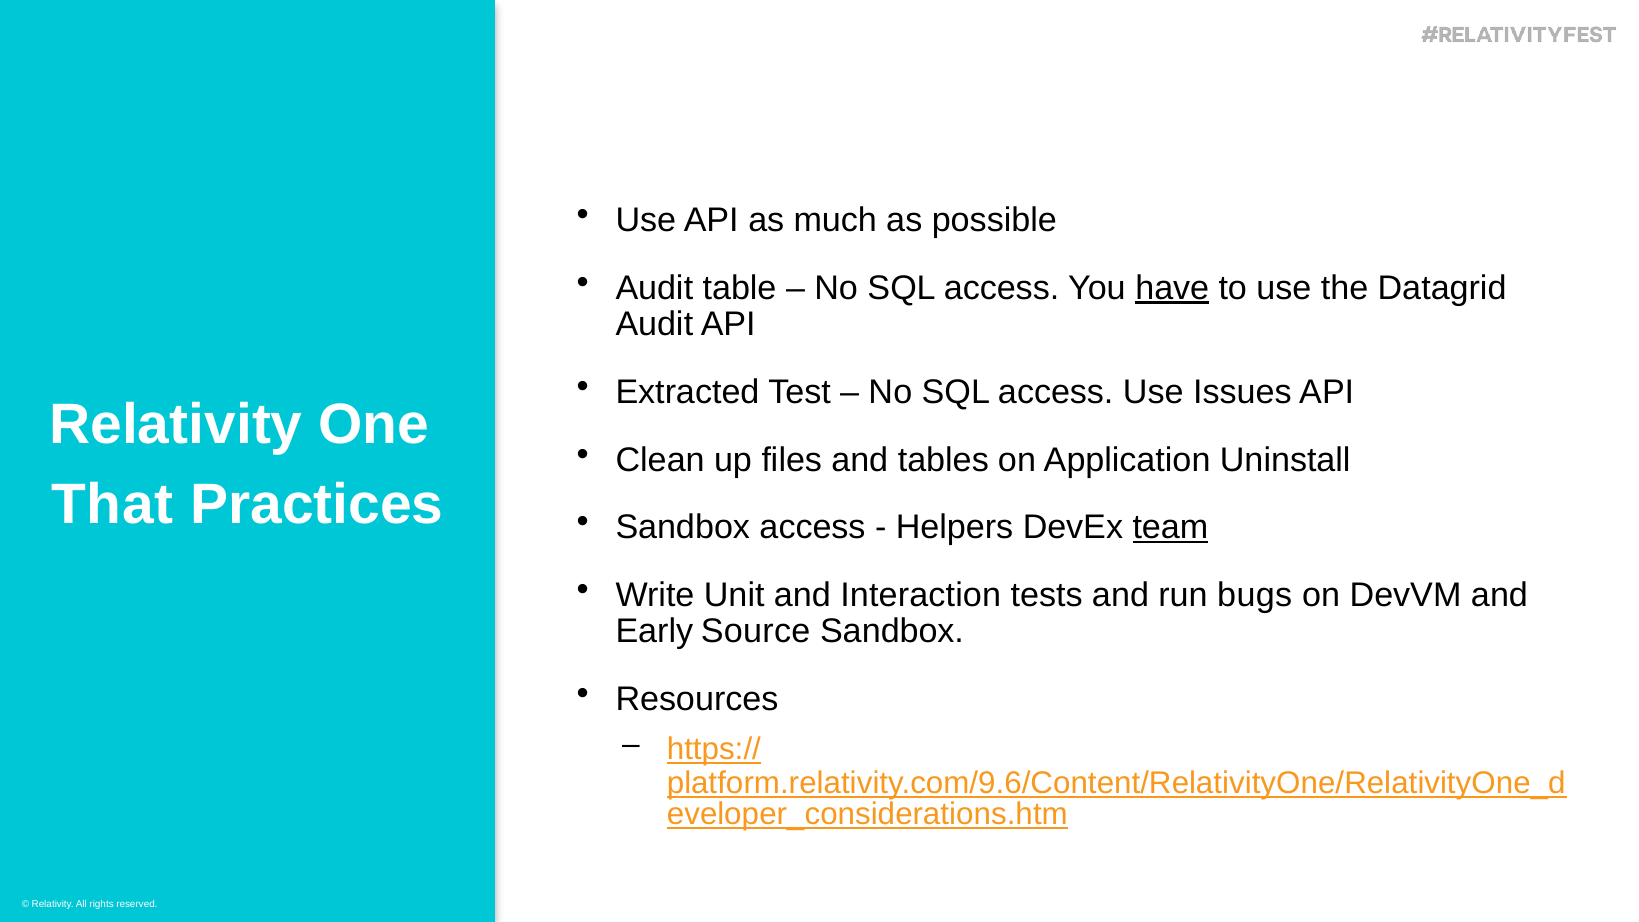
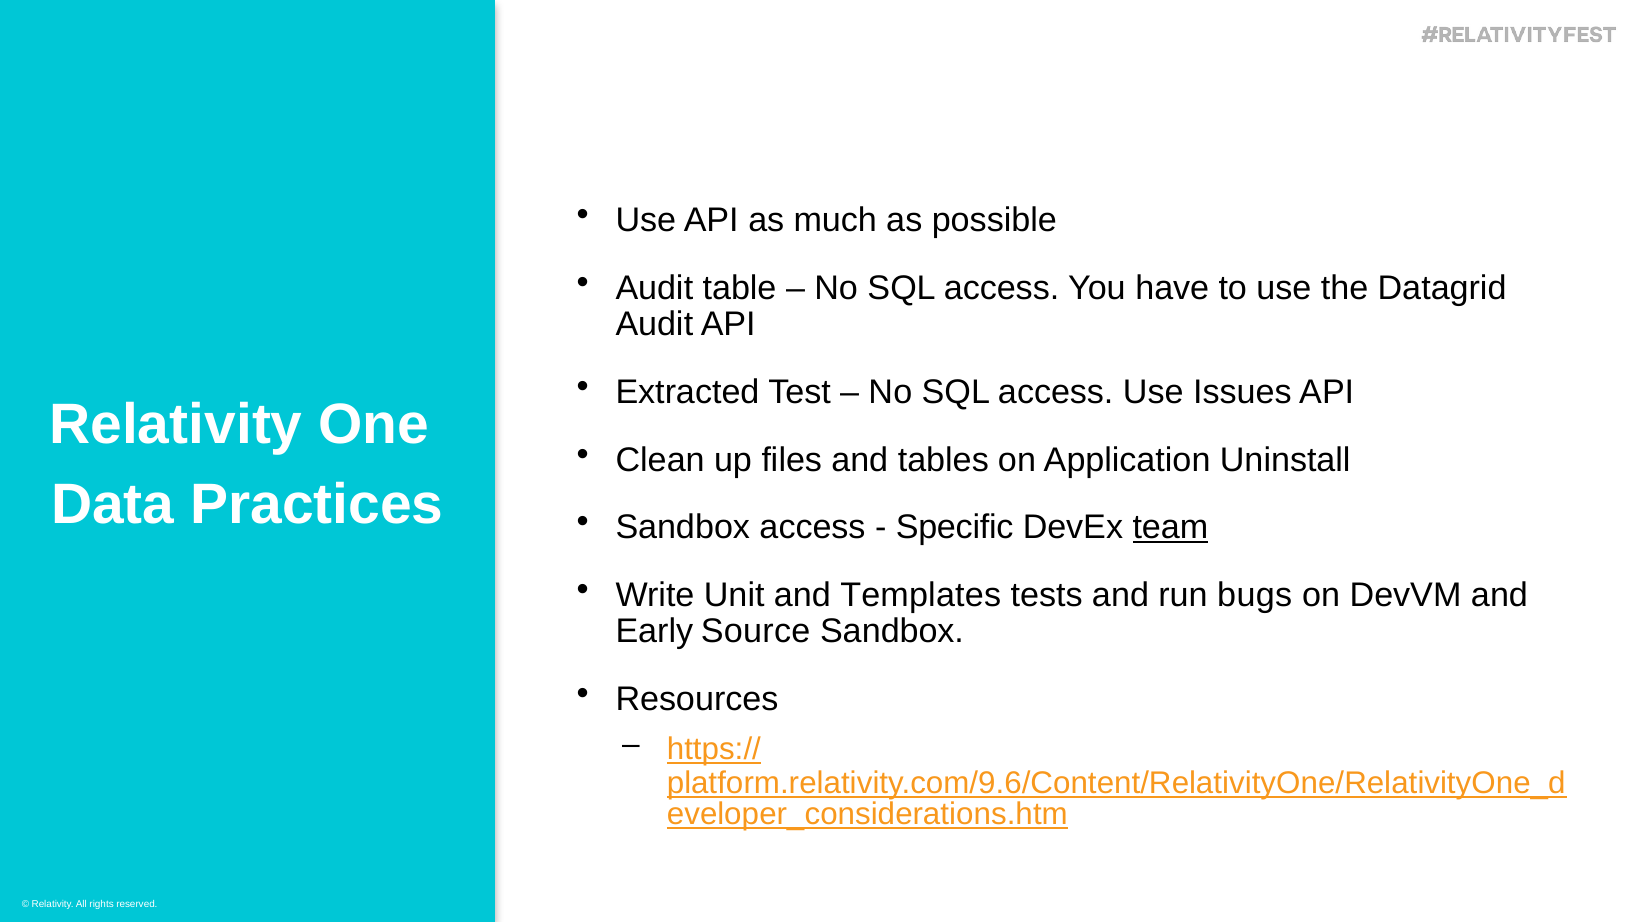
have underline: present -> none
That: That -> Data
Helpers: Helpers -> Specific
Interaction: Interaction -> Templates
